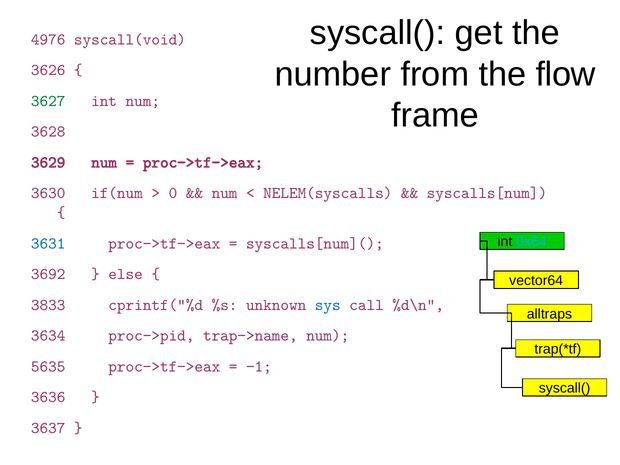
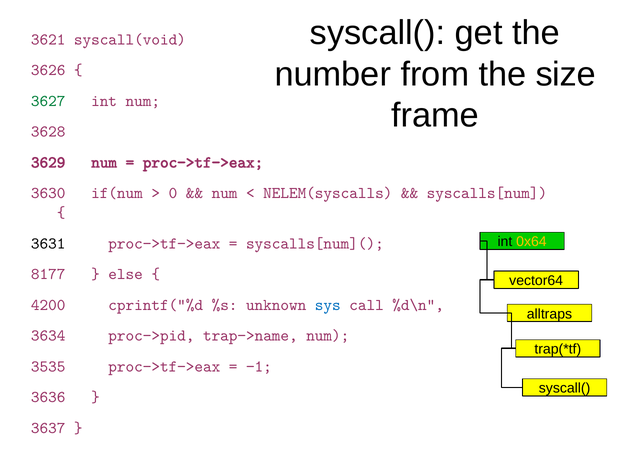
4976: 4976 -> 3621
flow: flow -> size
0x64 colour: light blue -> yellow
3631 colour: blue -> black
3692: 3692 -> 8177
3833: 3833 -> 4200
5635: 5635 -> 3535
